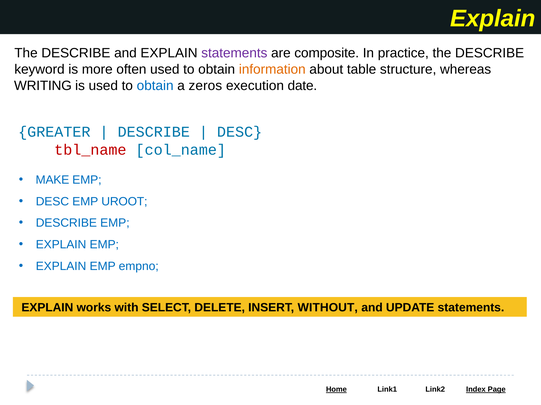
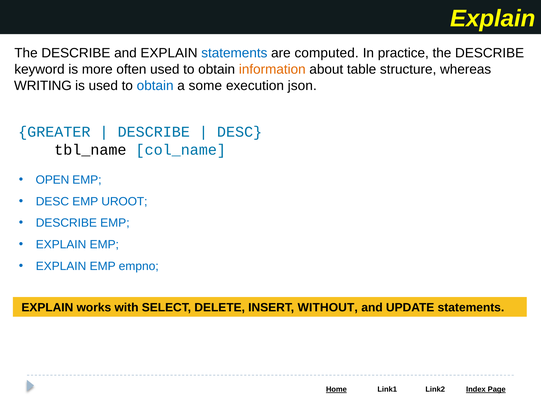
statements at (234, 53) colour: purple -> blue
composite: composite -> computed
zeros: zeros -> some
date: date -> json
tbl_name colour: red -> black
MAKE: MAKE -> OPEN
